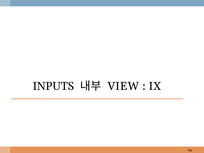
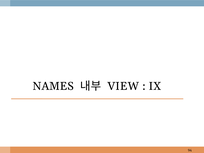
INPUTS: INPUTS -> NAMES
